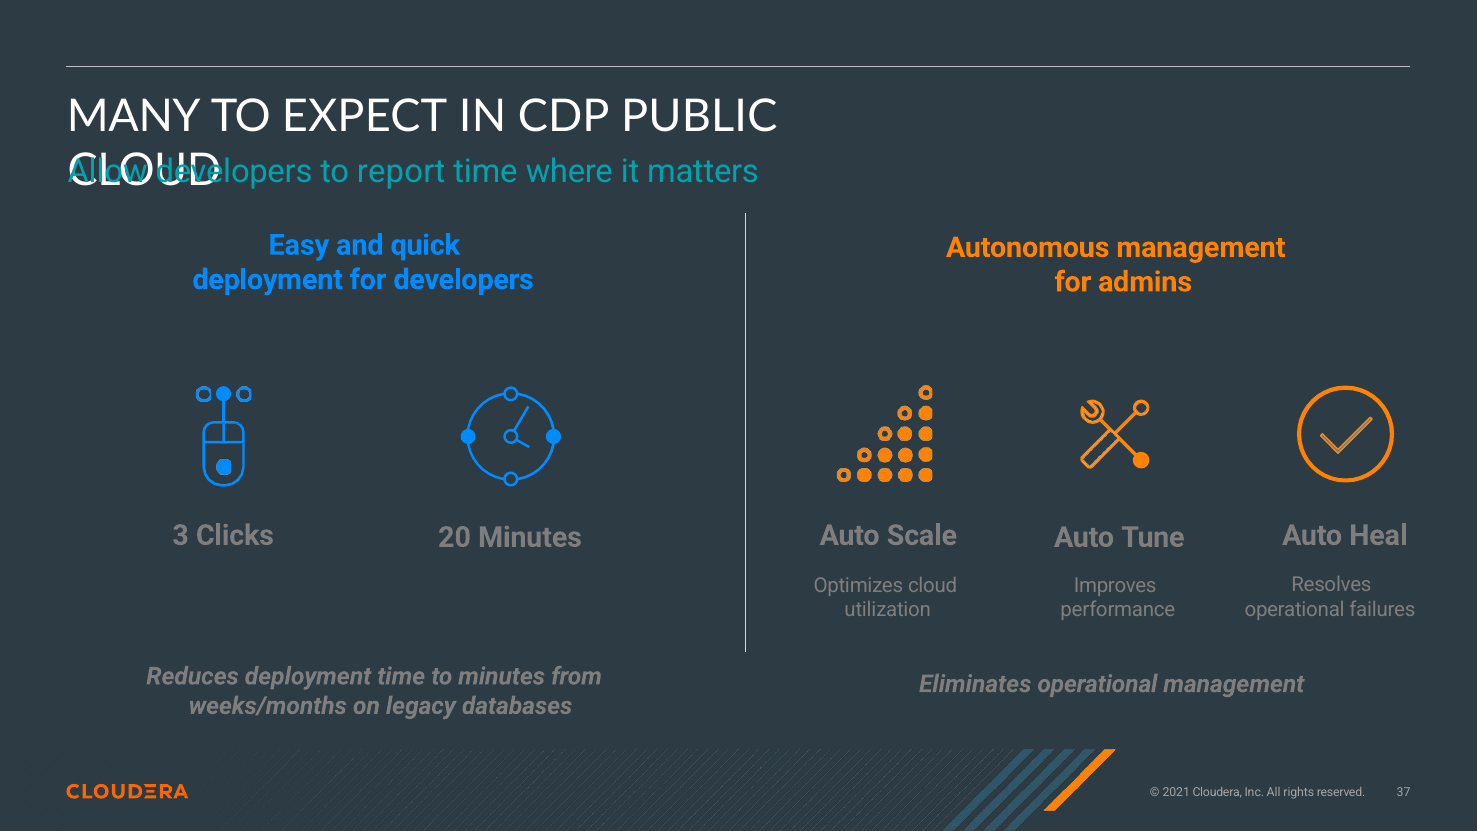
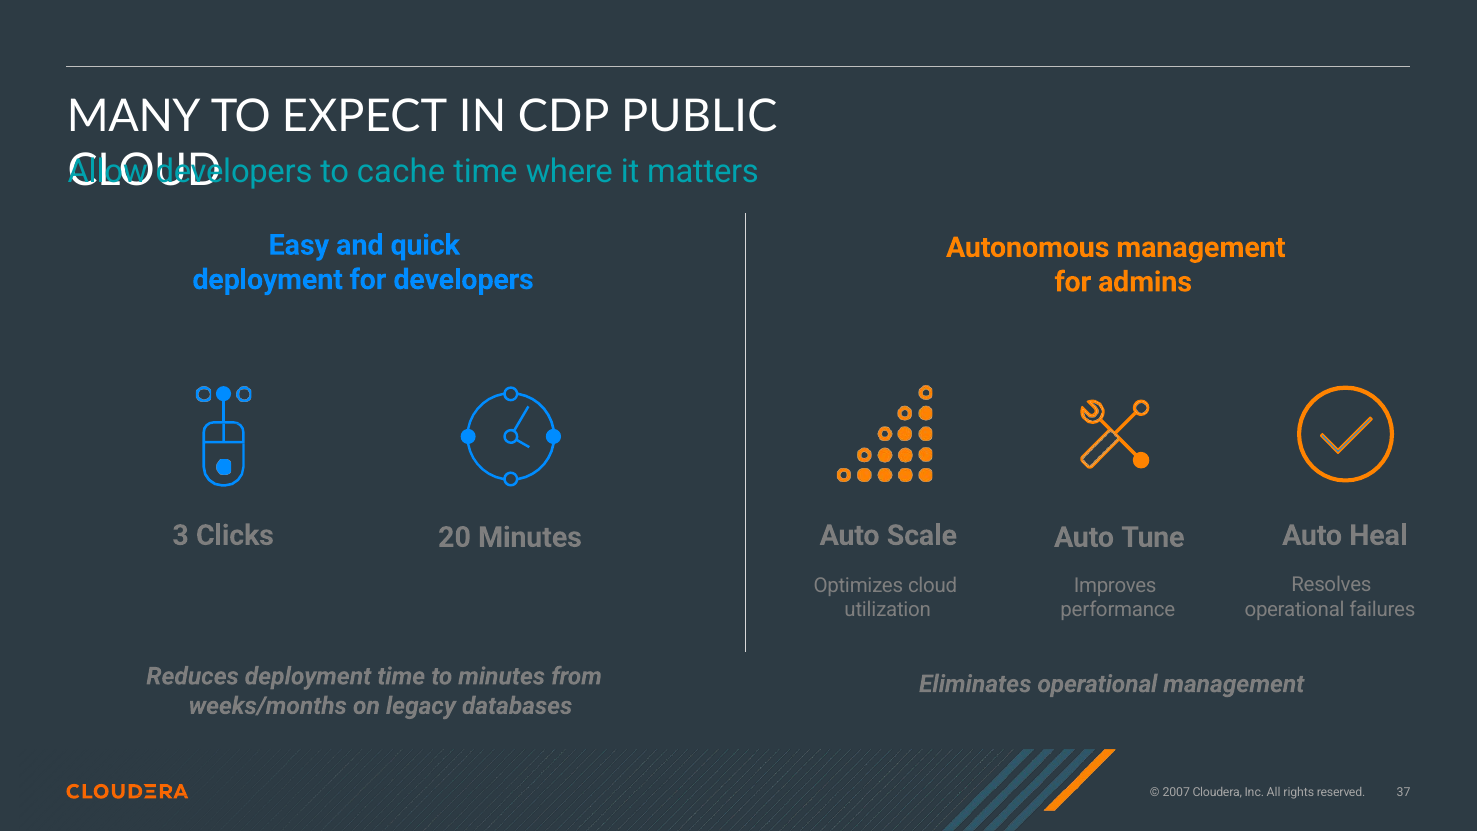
report: report -> cache
2021: 2021 -> 2007
